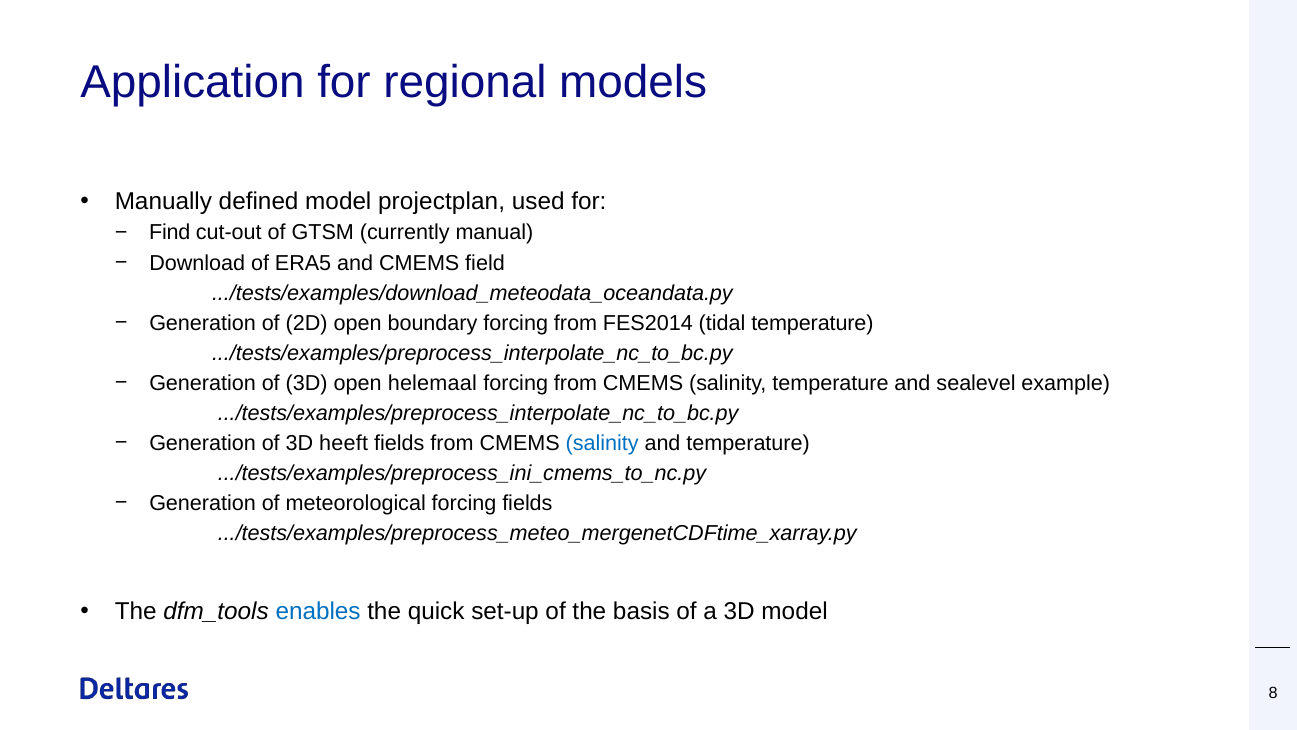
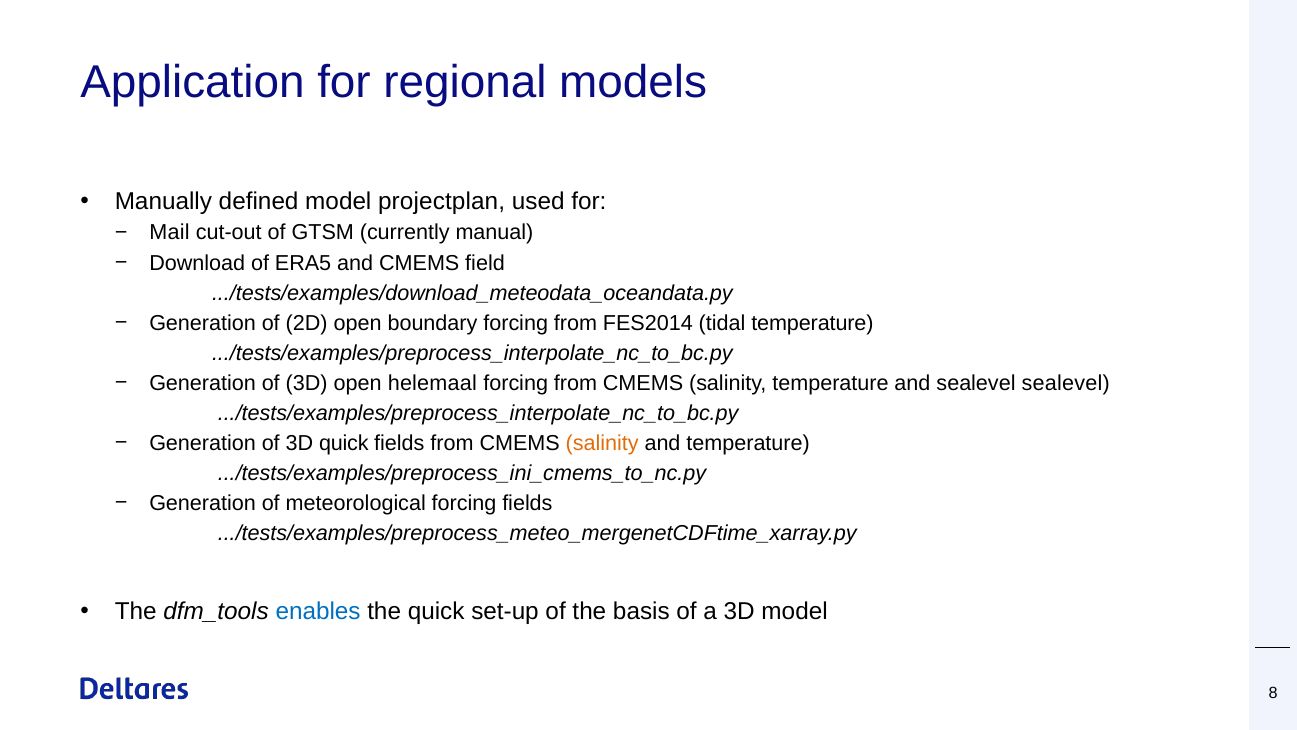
Find: Find -> Mail
sealevel example: example -> sealevel
3D heeft: heeft -> quick
salinity at (602, 443) colour: blue -> orange
